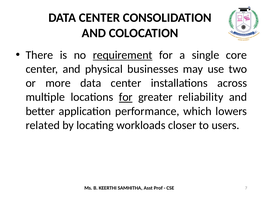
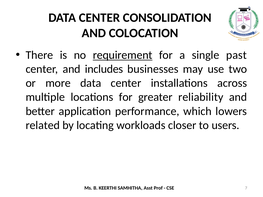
core: core -> past
physical: physical -> includes
for at (126, 97) underline: present -> none
